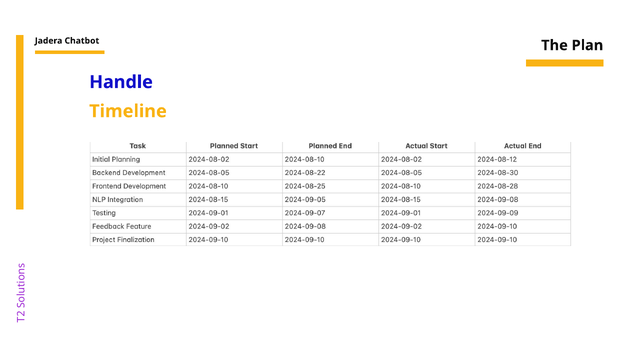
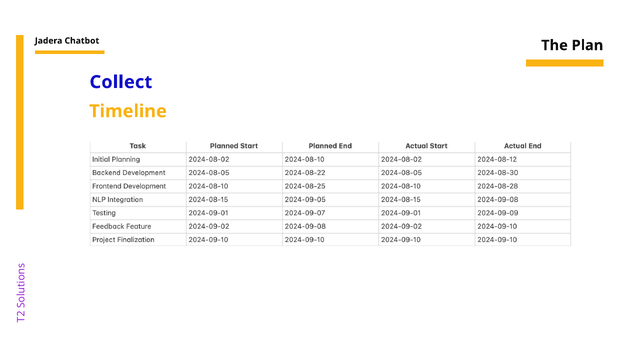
Handle: Handle -> Collect
